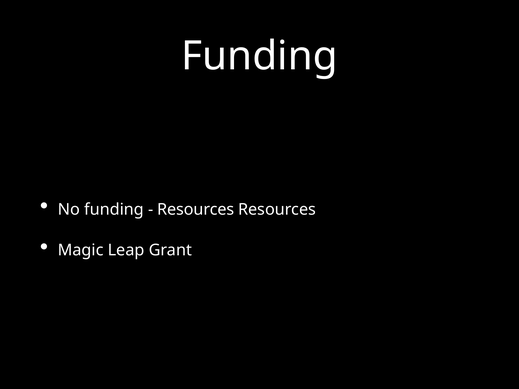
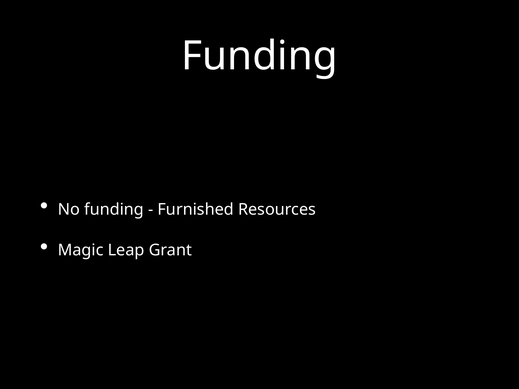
Resources at (196, 210): Resources -> Furnished
